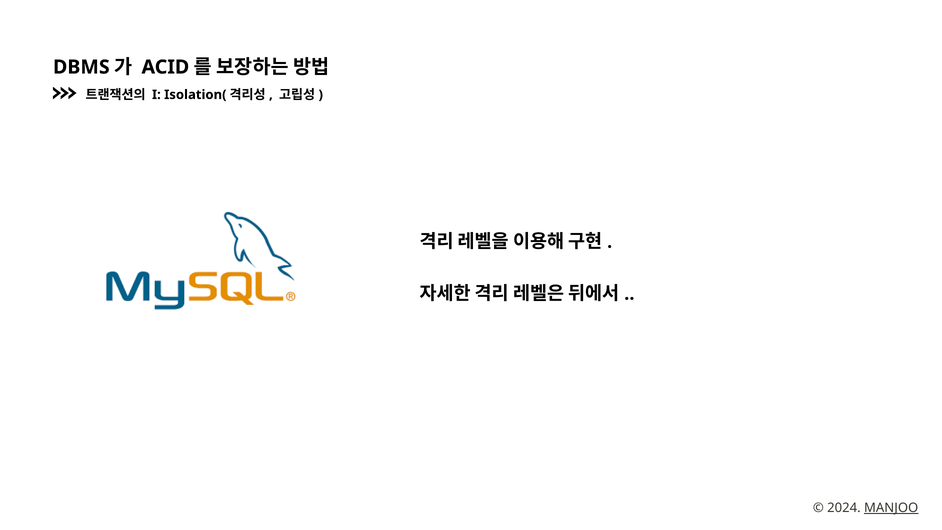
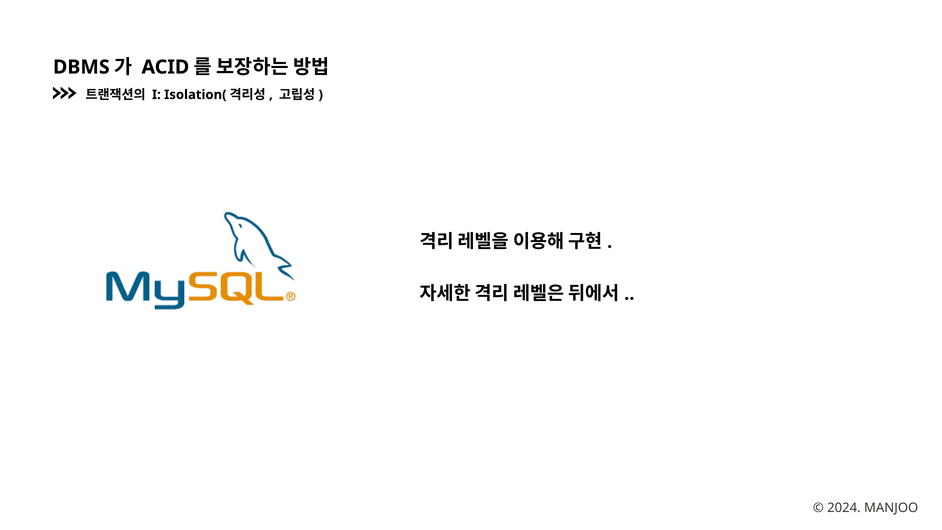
MANJOO underline: present -> none
